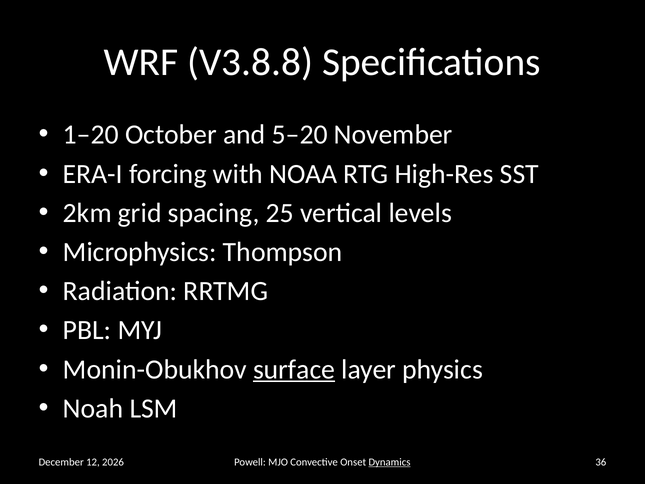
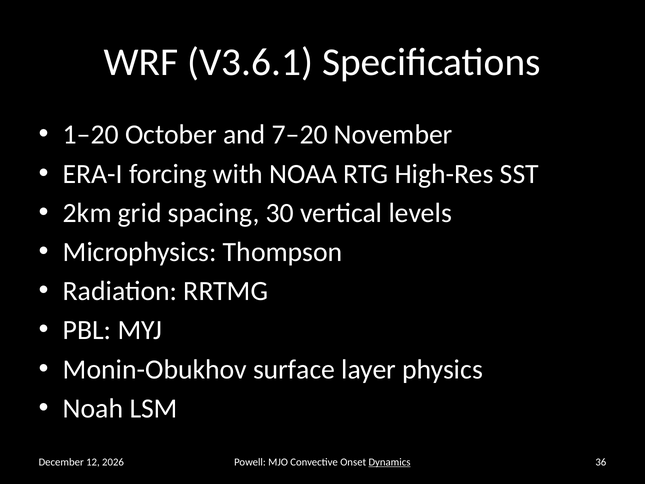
V3.8.8: V3.8.8 -> V3.6.1
5–20: 5–20 -> 7–20
25: 25 -> 30
surface underline: present -> none
